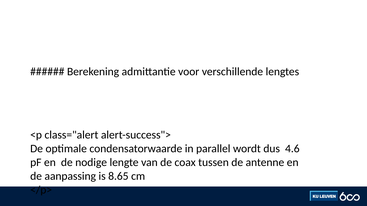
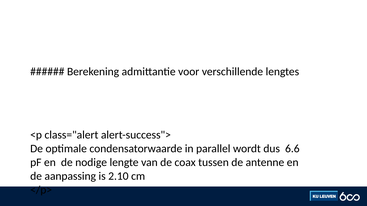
4.6: 4.6 -> 6.6
8.65: 8.65 -> 2.10
